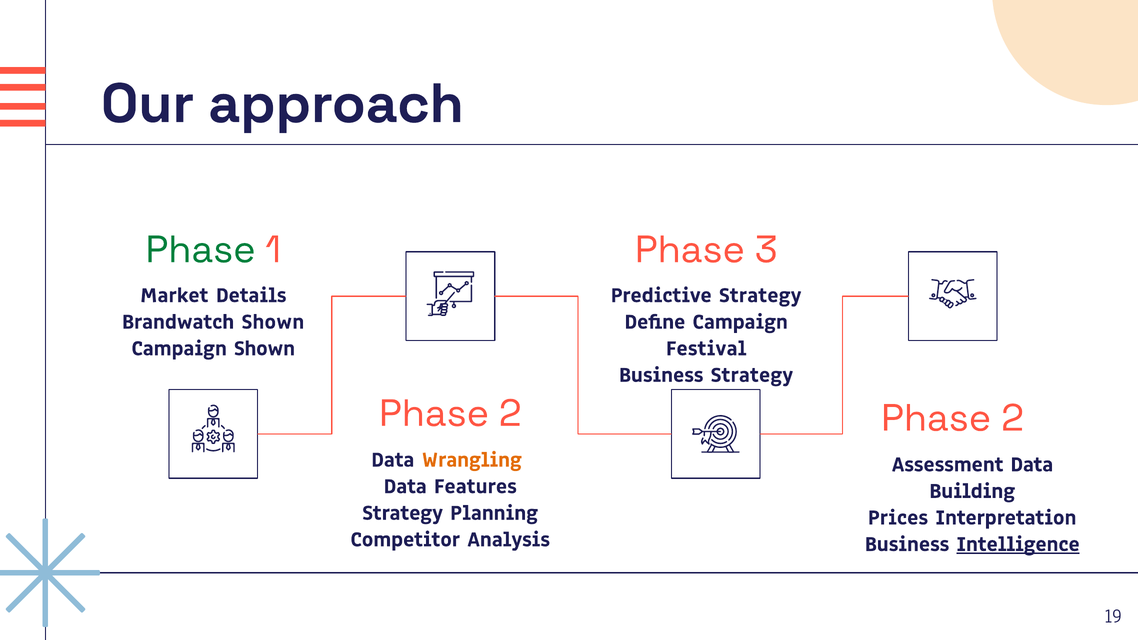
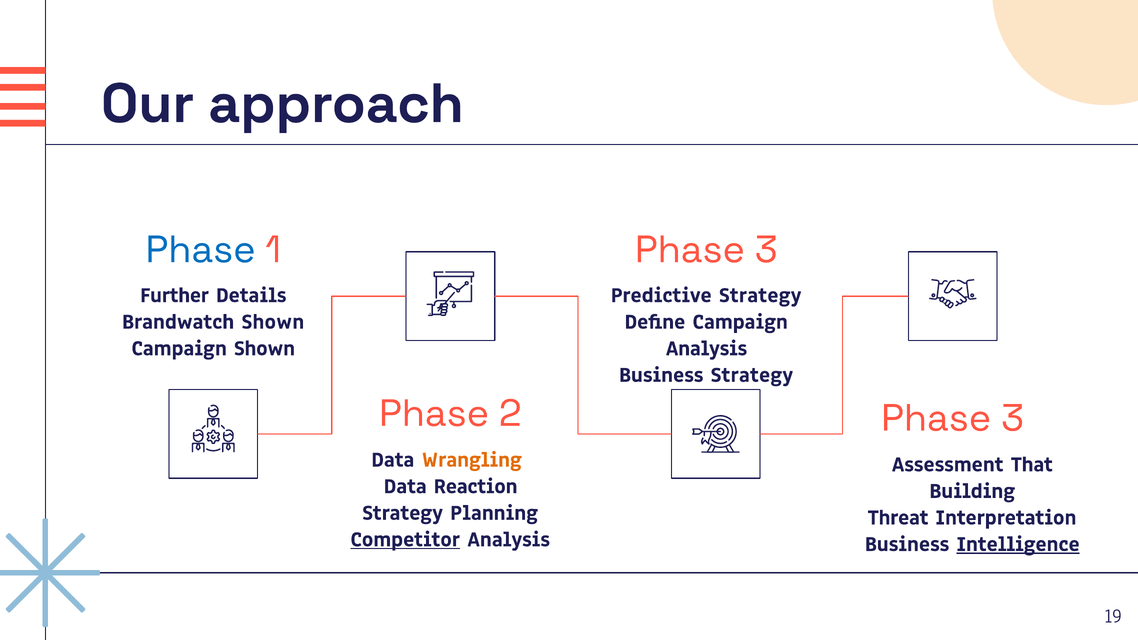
Phase at (201, 250) colour: green -> blue
Market: Market -> Further
Festival at (706, 348): Festival -> Analysis
2 at (1013, 418): 2 -> 3
Assessment Data: Data -> That
Features: Features -> Reaction
Prices: Prices -> Threat
Competitor underline: none -> present
